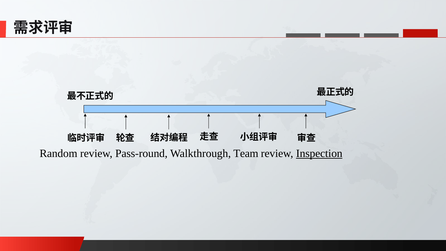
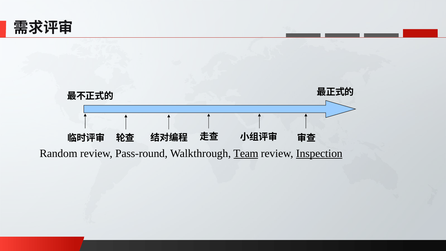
Team underline: none -> present
